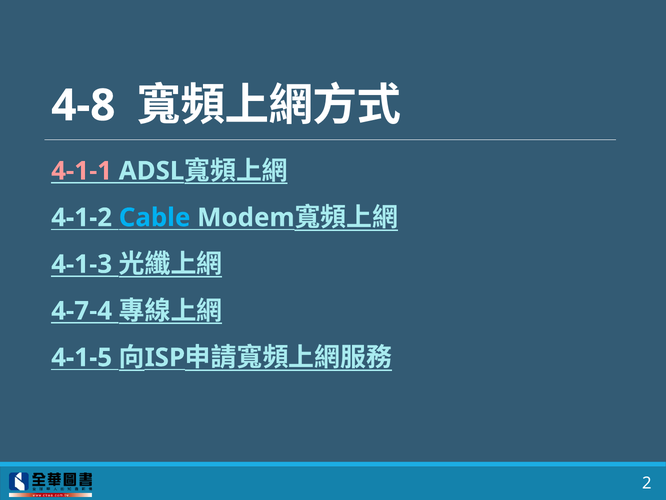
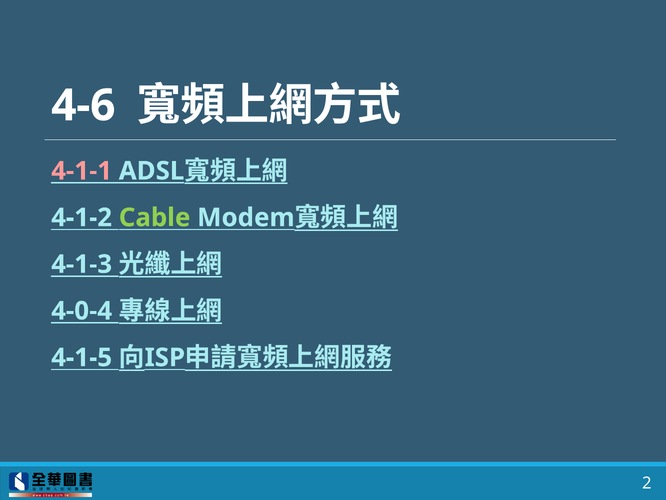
4-8: 4-8 -> 4-6
Cable colour: light blue -> light green
4-7-4: 4-7-4 -> 4-0-4
